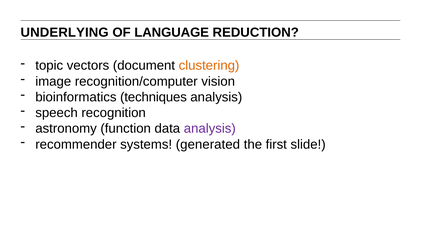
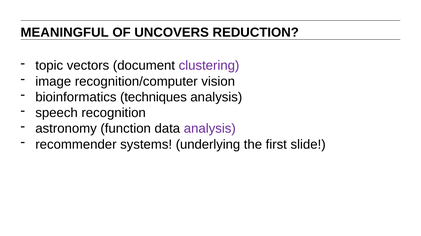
UNDERLYING: UNDERLYING -> MEANINGFUL
LANGUAGE: LANGUAGE -> UNCOVERS
clustering colour: orange -> purple
generated: generated -> underlying
